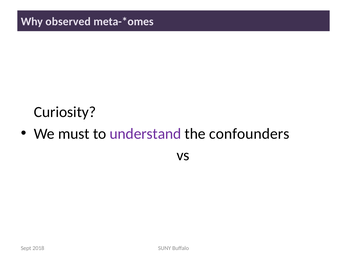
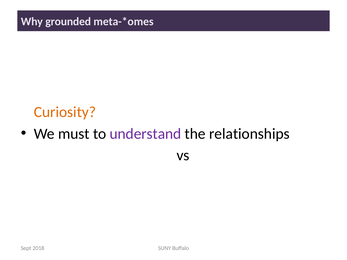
observed: observed -> grounded
Curiosity colour: black -> orange
confounders: confounders -> relationships
